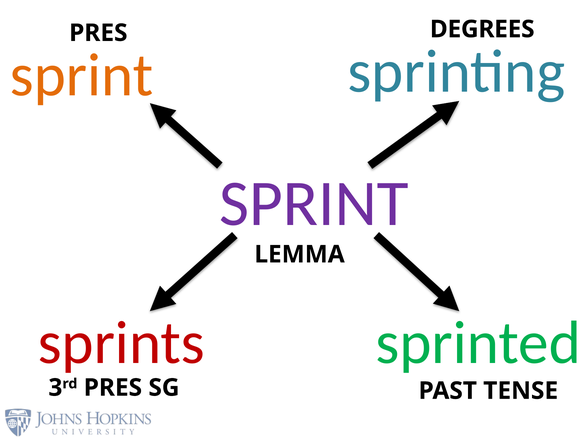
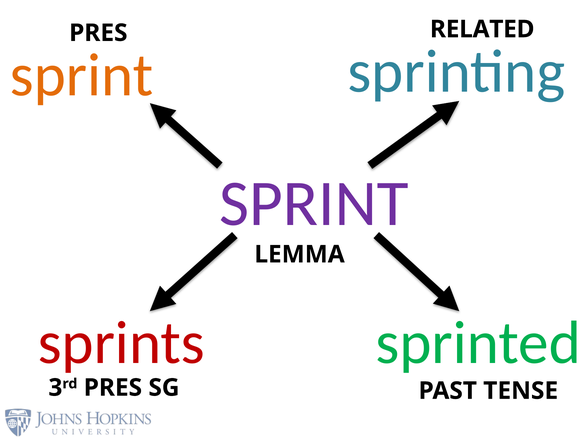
DEGREES: DEGREES -> RELATED
